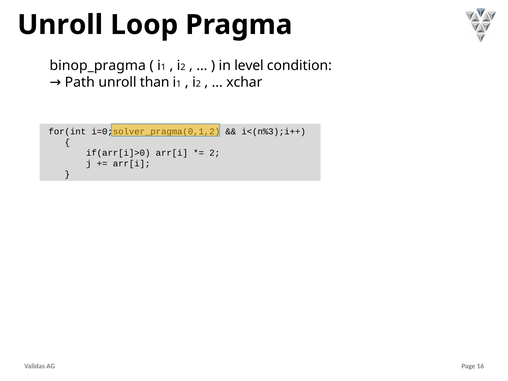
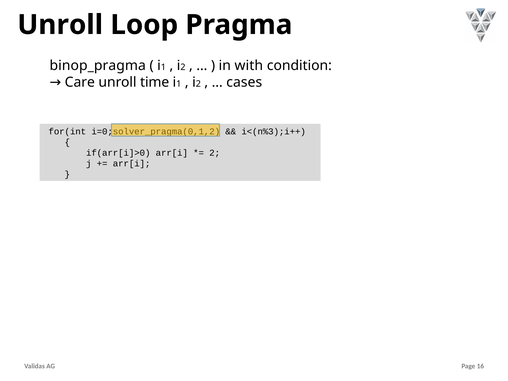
level: level -> with
xchar: xchar -> cases
Path: Path -> Care
than: than -> time
